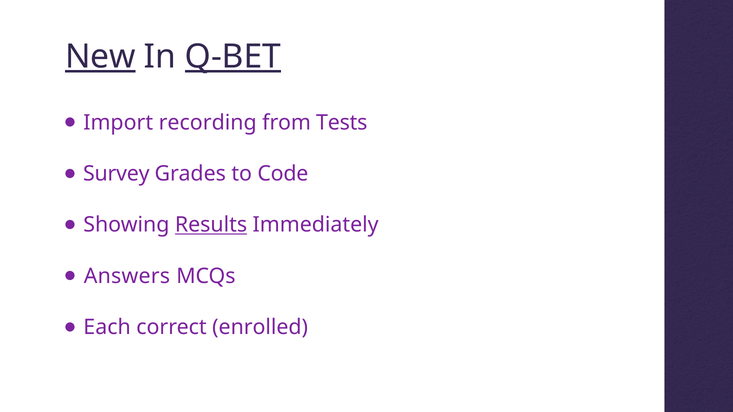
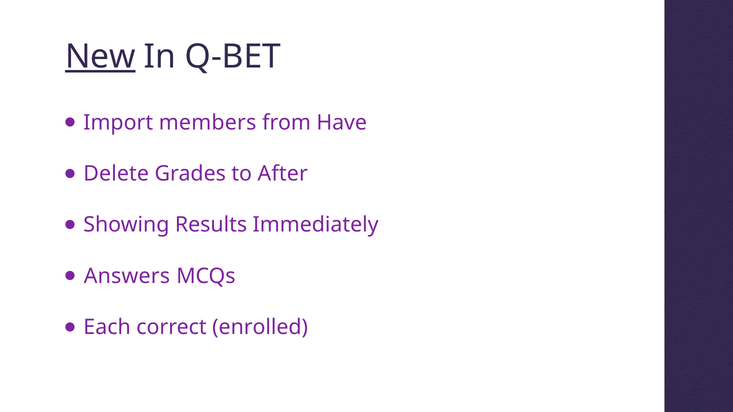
Q-BET underline: present -> none
recording: recording -> members
Tests: Tests -> Have
Survey: Survey -> Delete
Code: Code -> After
Results underline: present -> none
